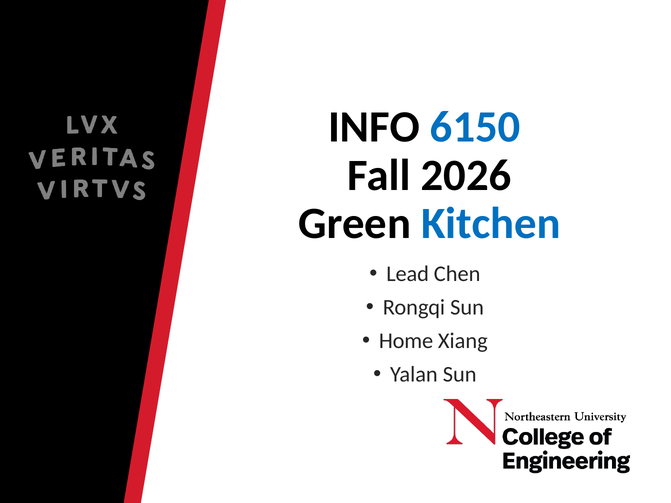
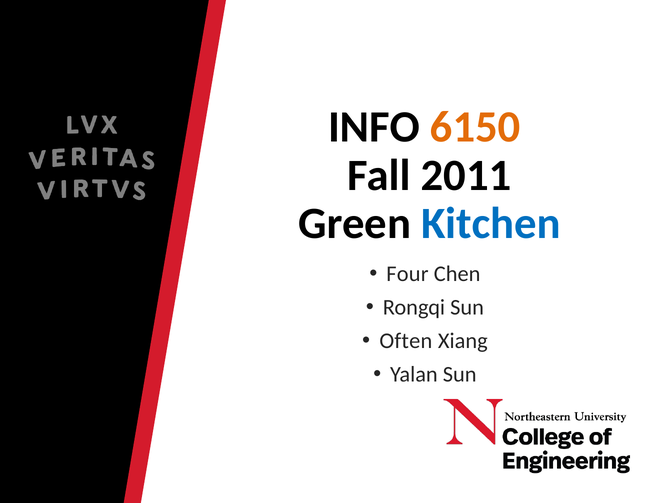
6150 colour: blue -> orange
2026: 2026 -> 2011
Lead: Lead -> Four
Home: Home -> Often
